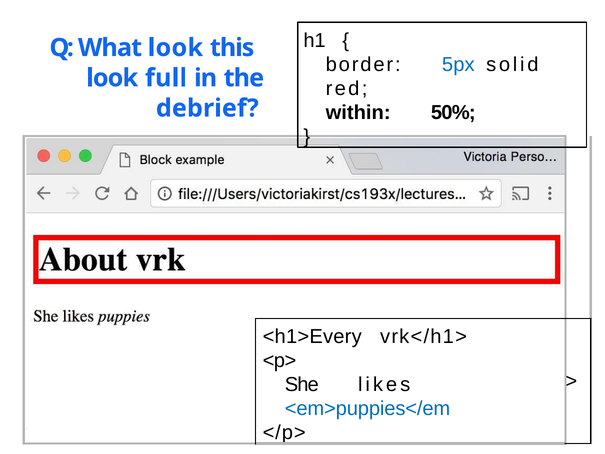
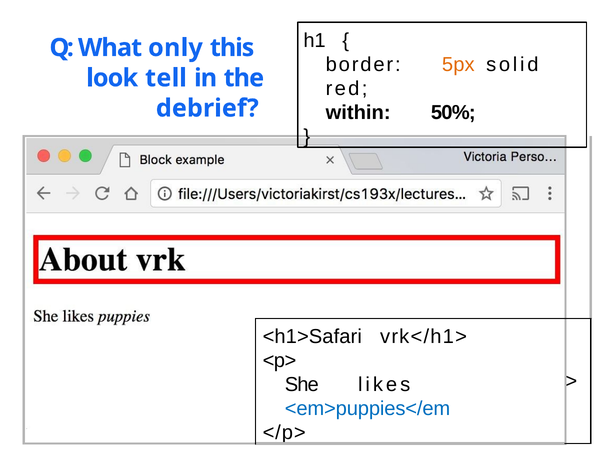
What look: look -> only
5px colour: blue -> orange
full: full -> tell
<h1>Every: <h1>Every -> <h1>Safari
